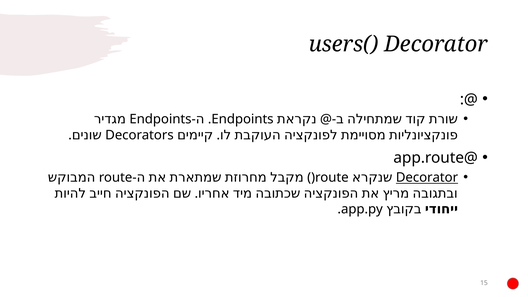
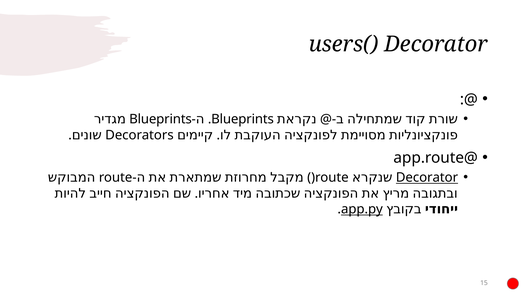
Endpoints at (160, 119): Endpoints -> Blueprints
Endpoints at (242, 119): Endpoints -> Blueprints
app.py underline: none -> present
